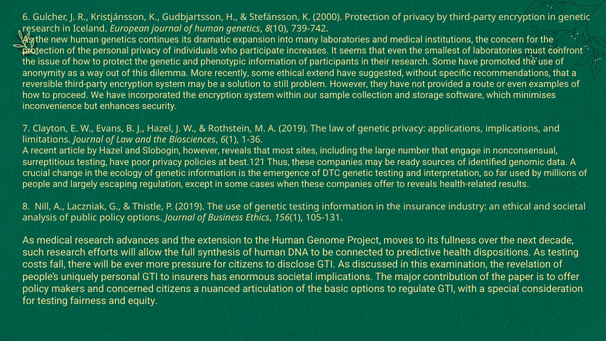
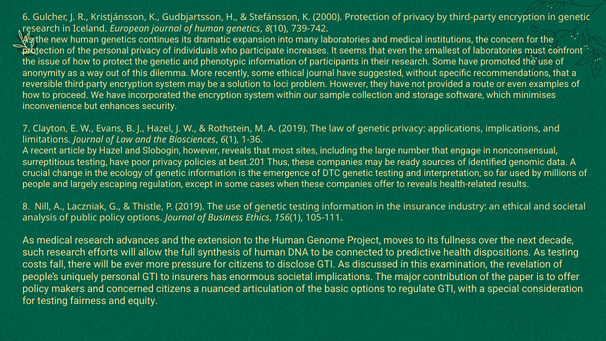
ethical extend: extend -> journal
still: still -> loci
best.121: best.121 -> best.201
105-131: 105-131 -> 105-111
